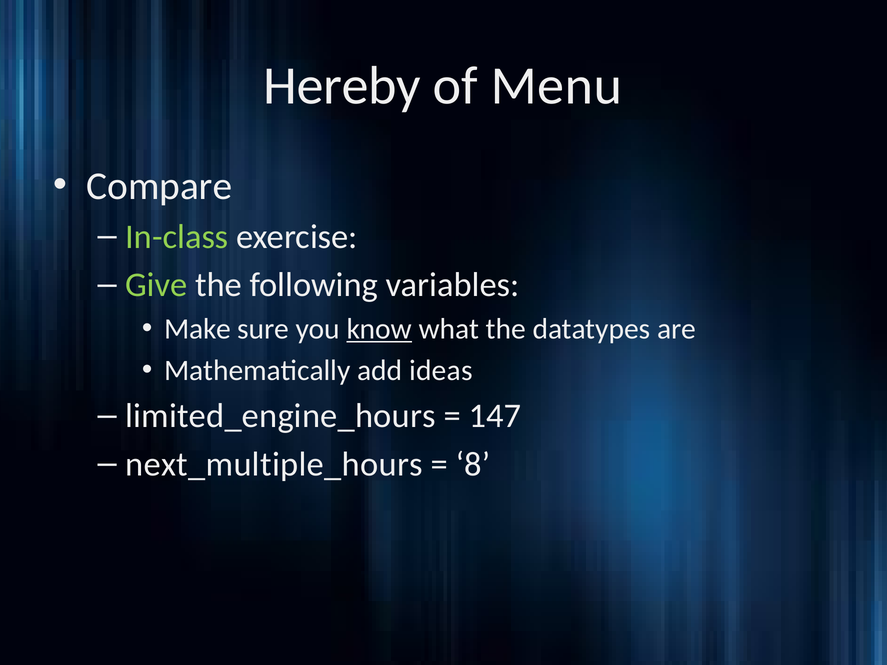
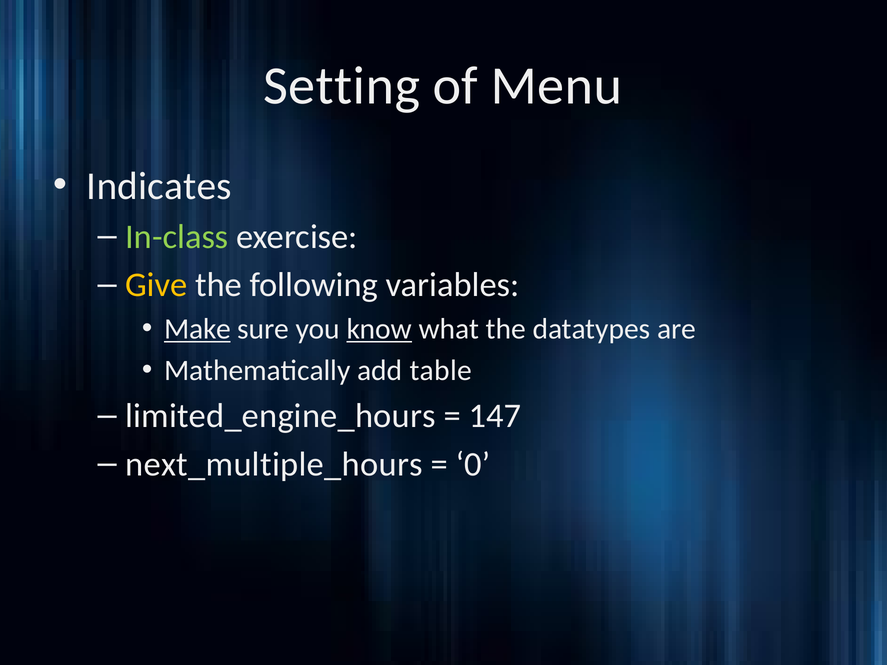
Hereby: Hereby -> Setting
Compare: Compare -> Indicates
Give colour: light green -> yellow
Make underline: none -> present
ideas: ideas -> table
8: 8 -> 0
